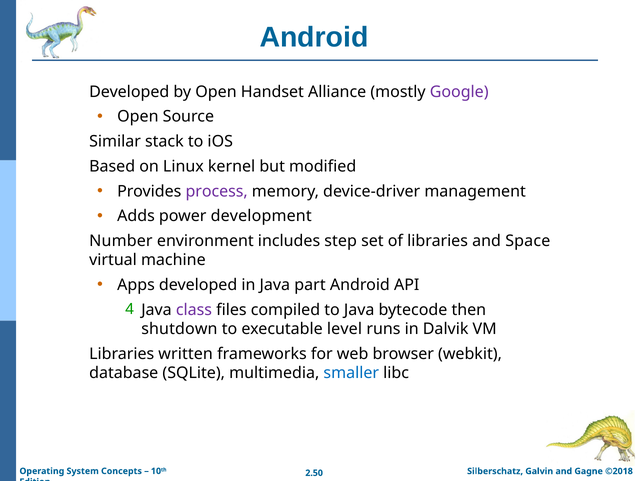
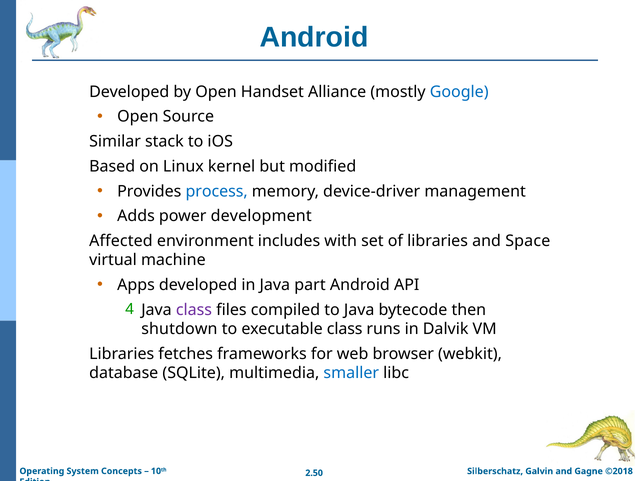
Google colour: purple -> blue
process colour: purple -> blue
Number: Number -> Affected
step: step -> with
executable level: level -> class
written: written -> fetches
